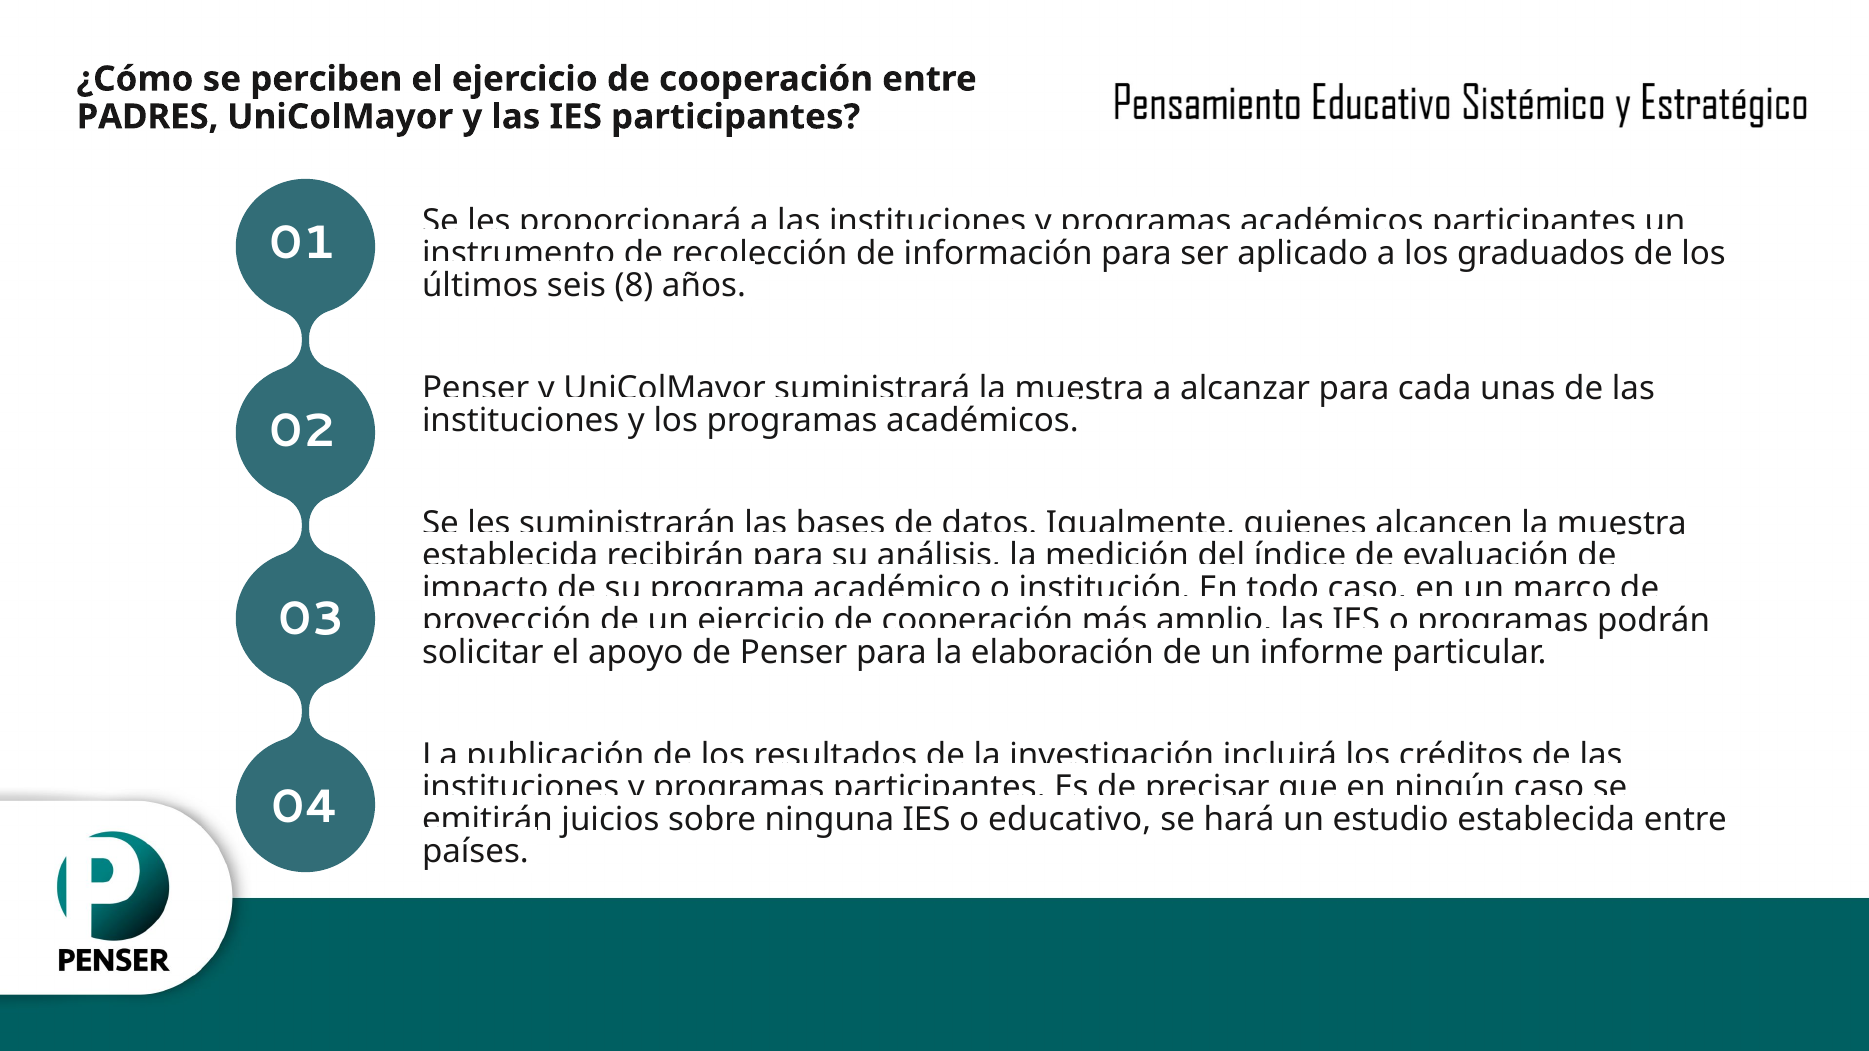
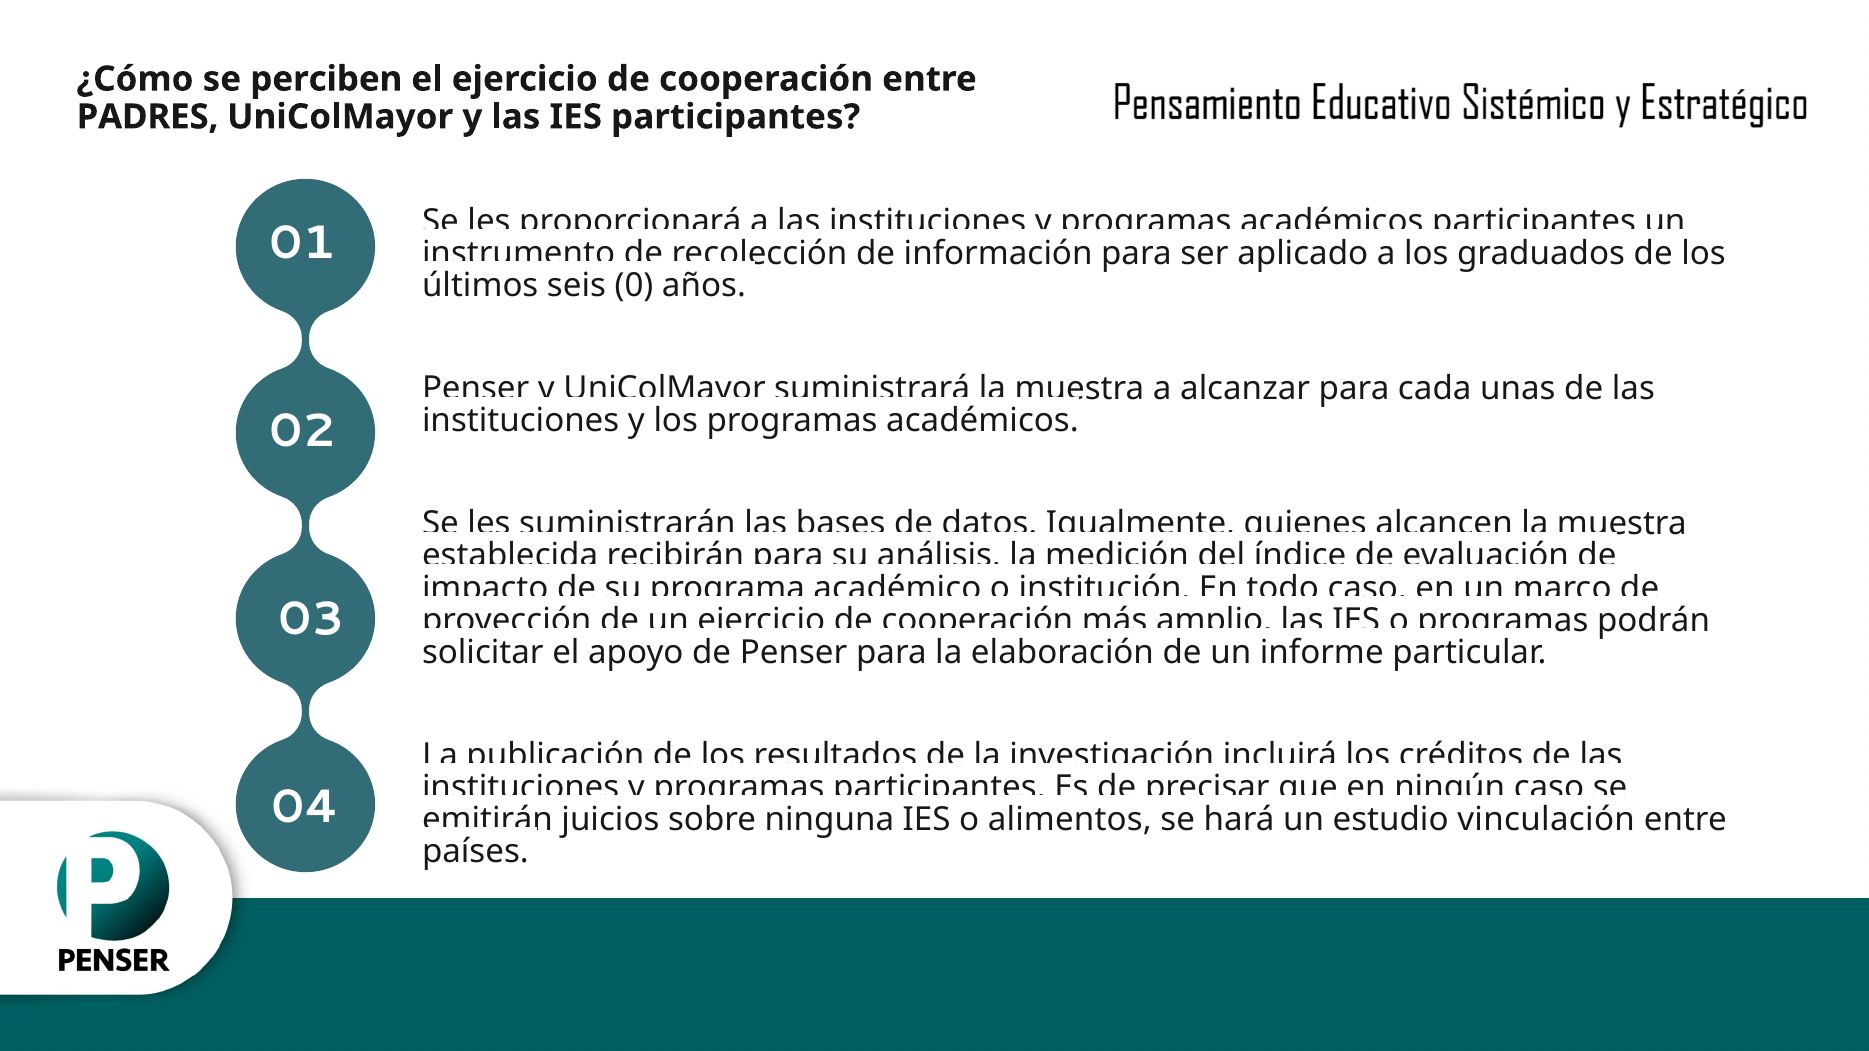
8: 8 -> 0
educativo: educativo -> alimentos
estudio establecida: establecida -> vinculación
